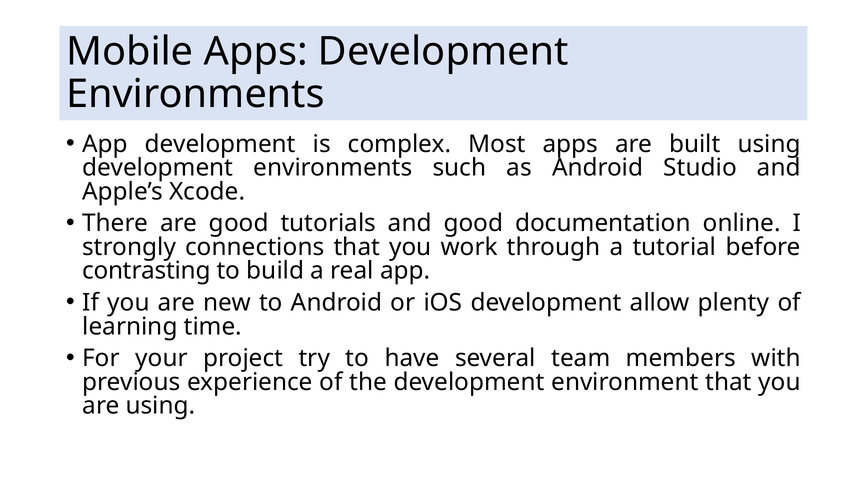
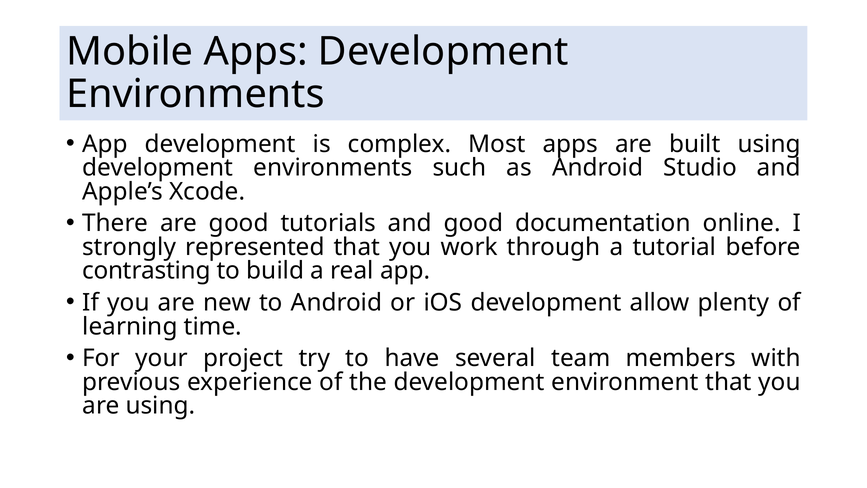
connections: connections -> represented
